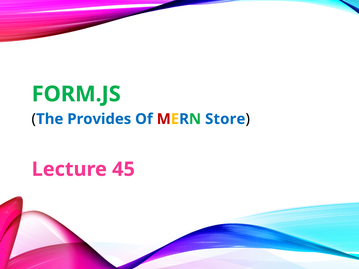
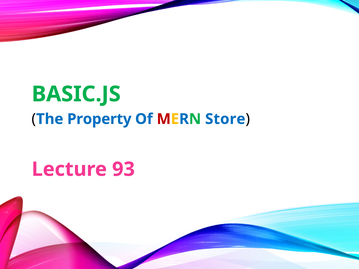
FORM.JS: FORM.JS -> BASIC.JS
Provides: Provides -> Property
45: 45 -> 93
